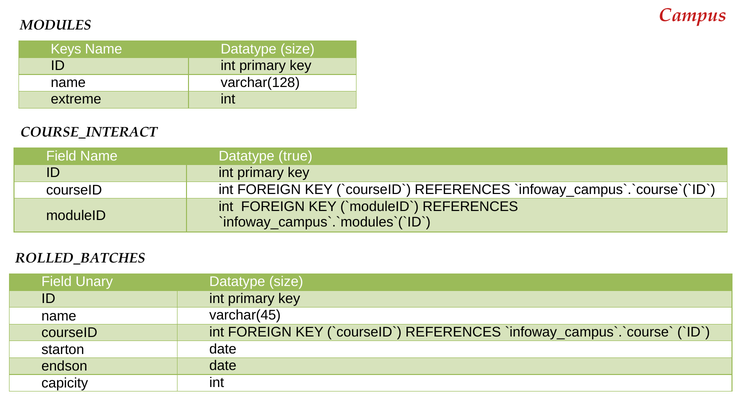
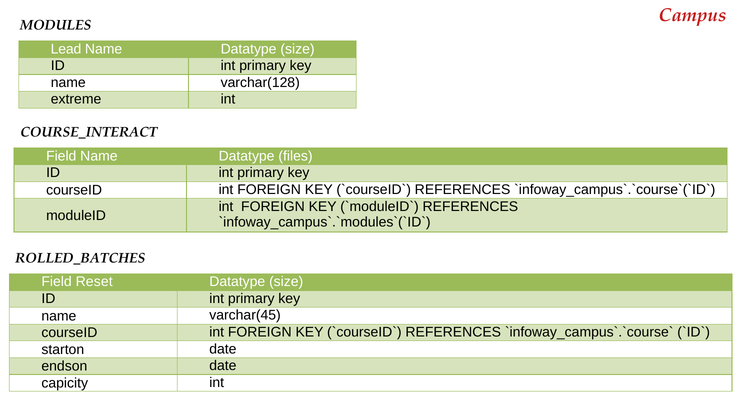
Keys: Keys -> Lead
true: true -> files
Unary: Unary -> Reset
